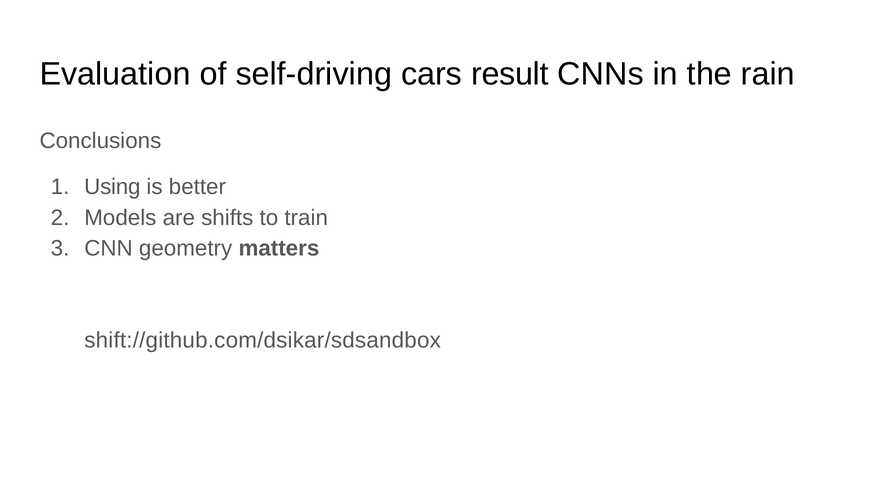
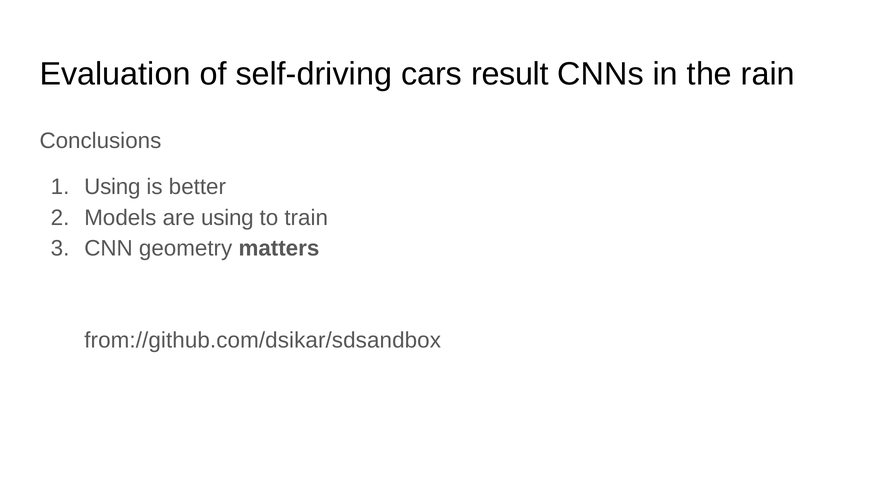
are shifts: shifts -> using
shift://github.com/dsikar/sdsandbox: shift://github.com/dsikar/sdsandbox -> from://github.com/dsikar/sdsandbox
